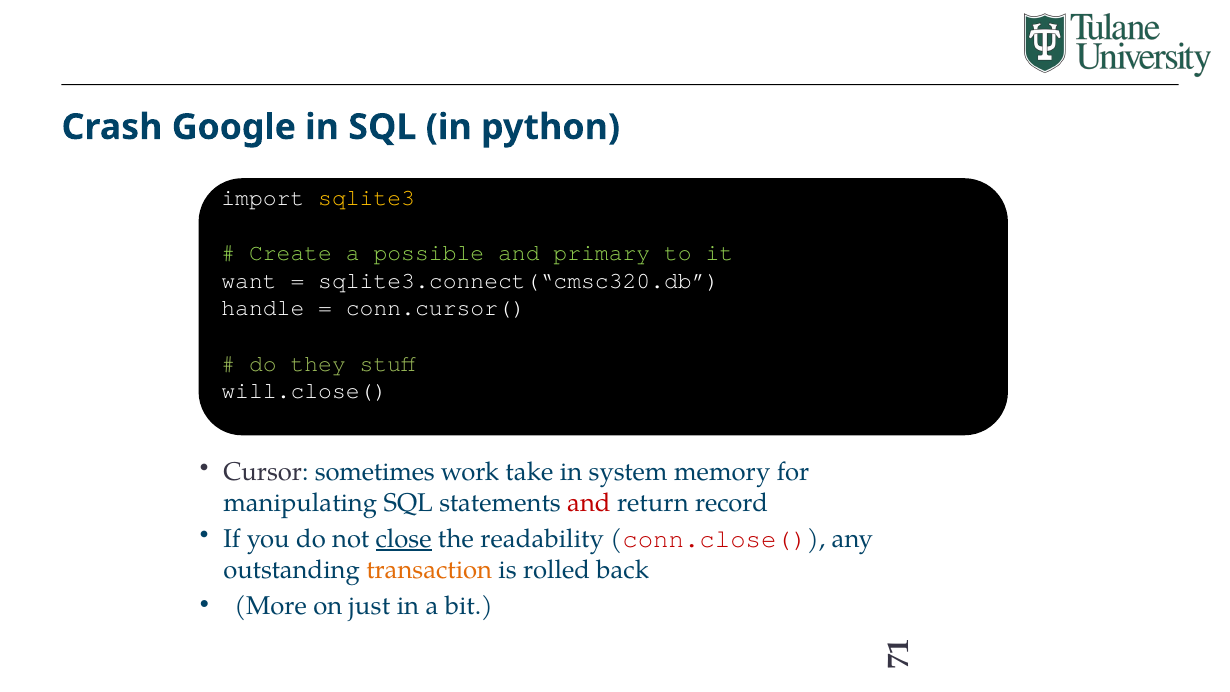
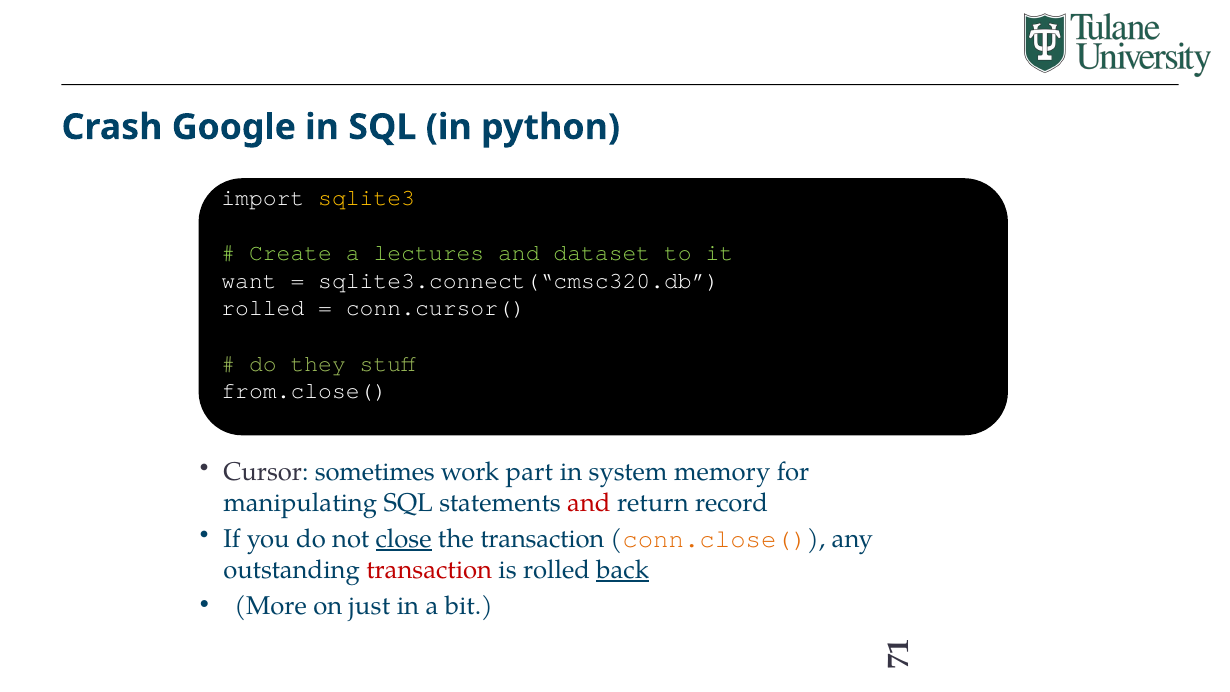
possible: possible -> lectures
primary: primary -> dataset
handle at (263, 308): handle -> rolled
will.close(: will.close( -> from.close(
take: take -> part
the readability: readability -> transaction
conn.close( colour: red -> orange
transaction at (429, 570) colour: orange -> red
back underline: none -> present
